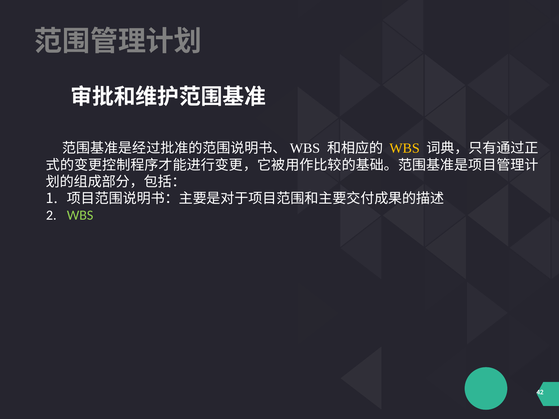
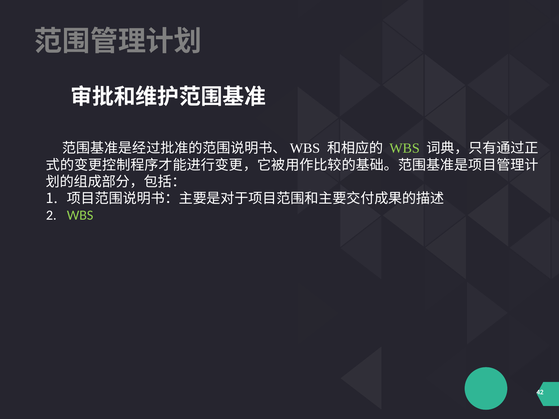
WBS at (405, 148) colour: yellow -> light green
